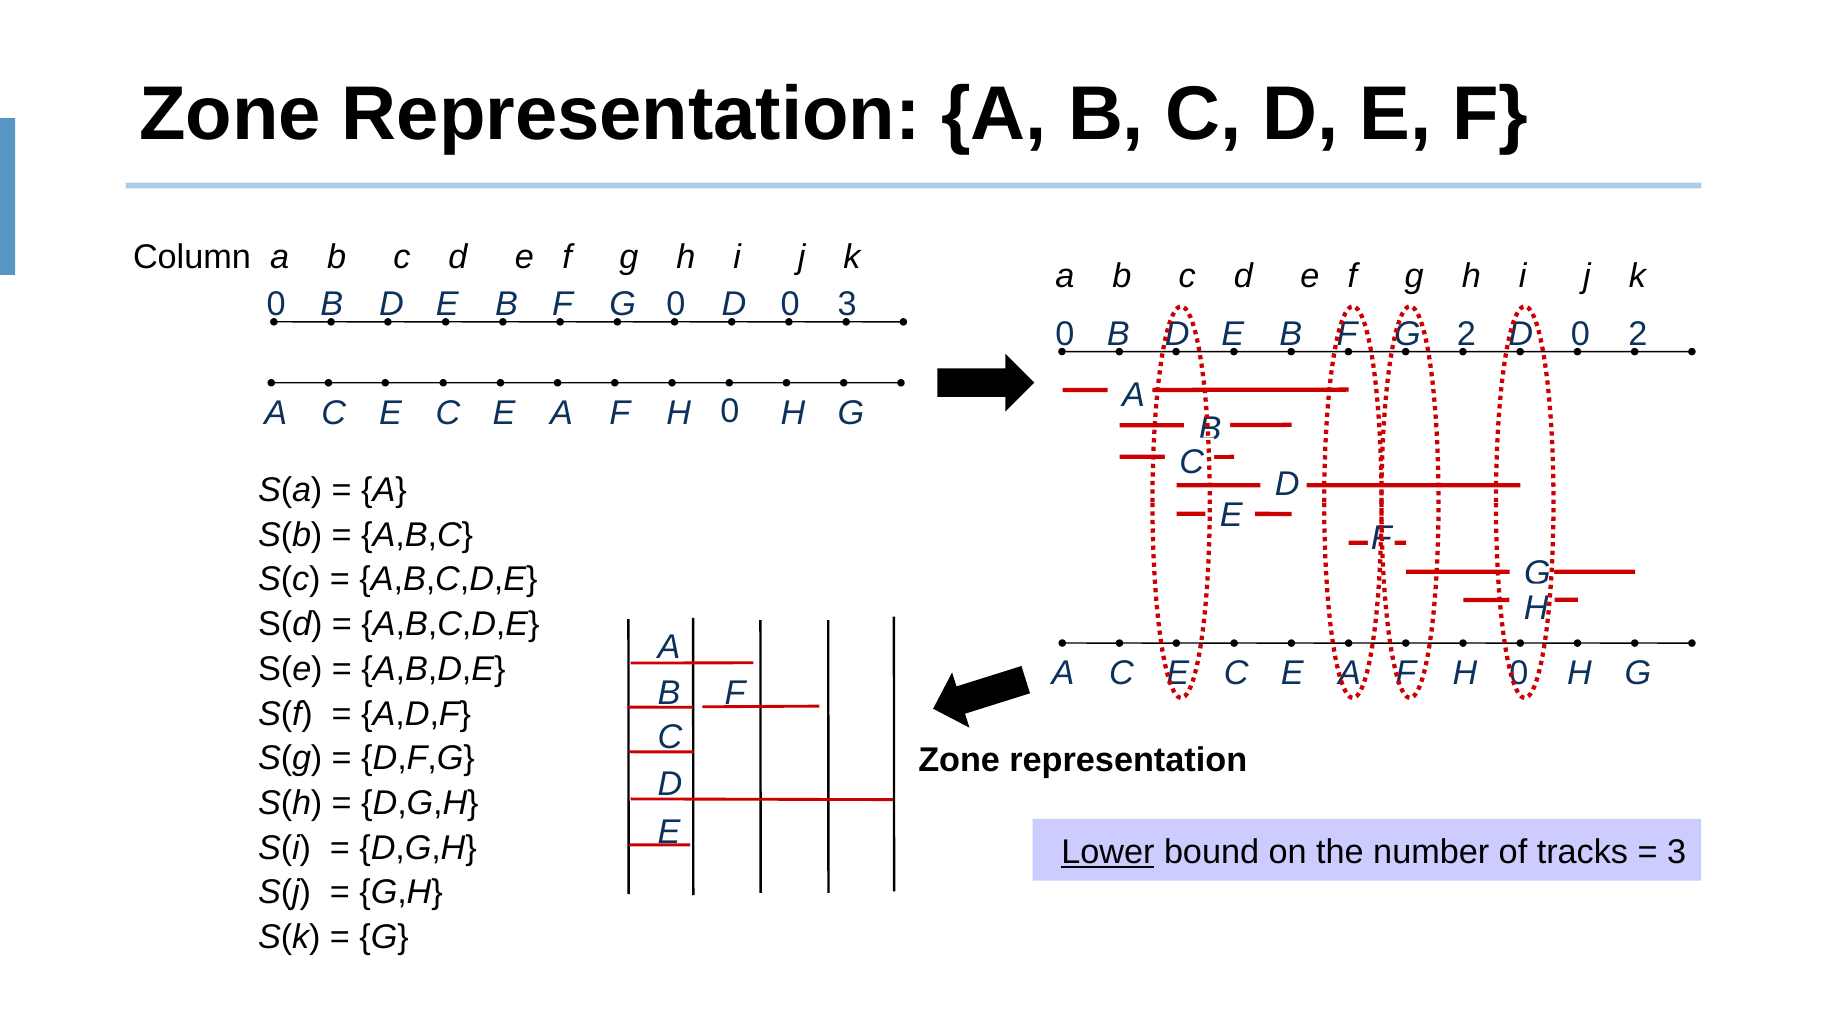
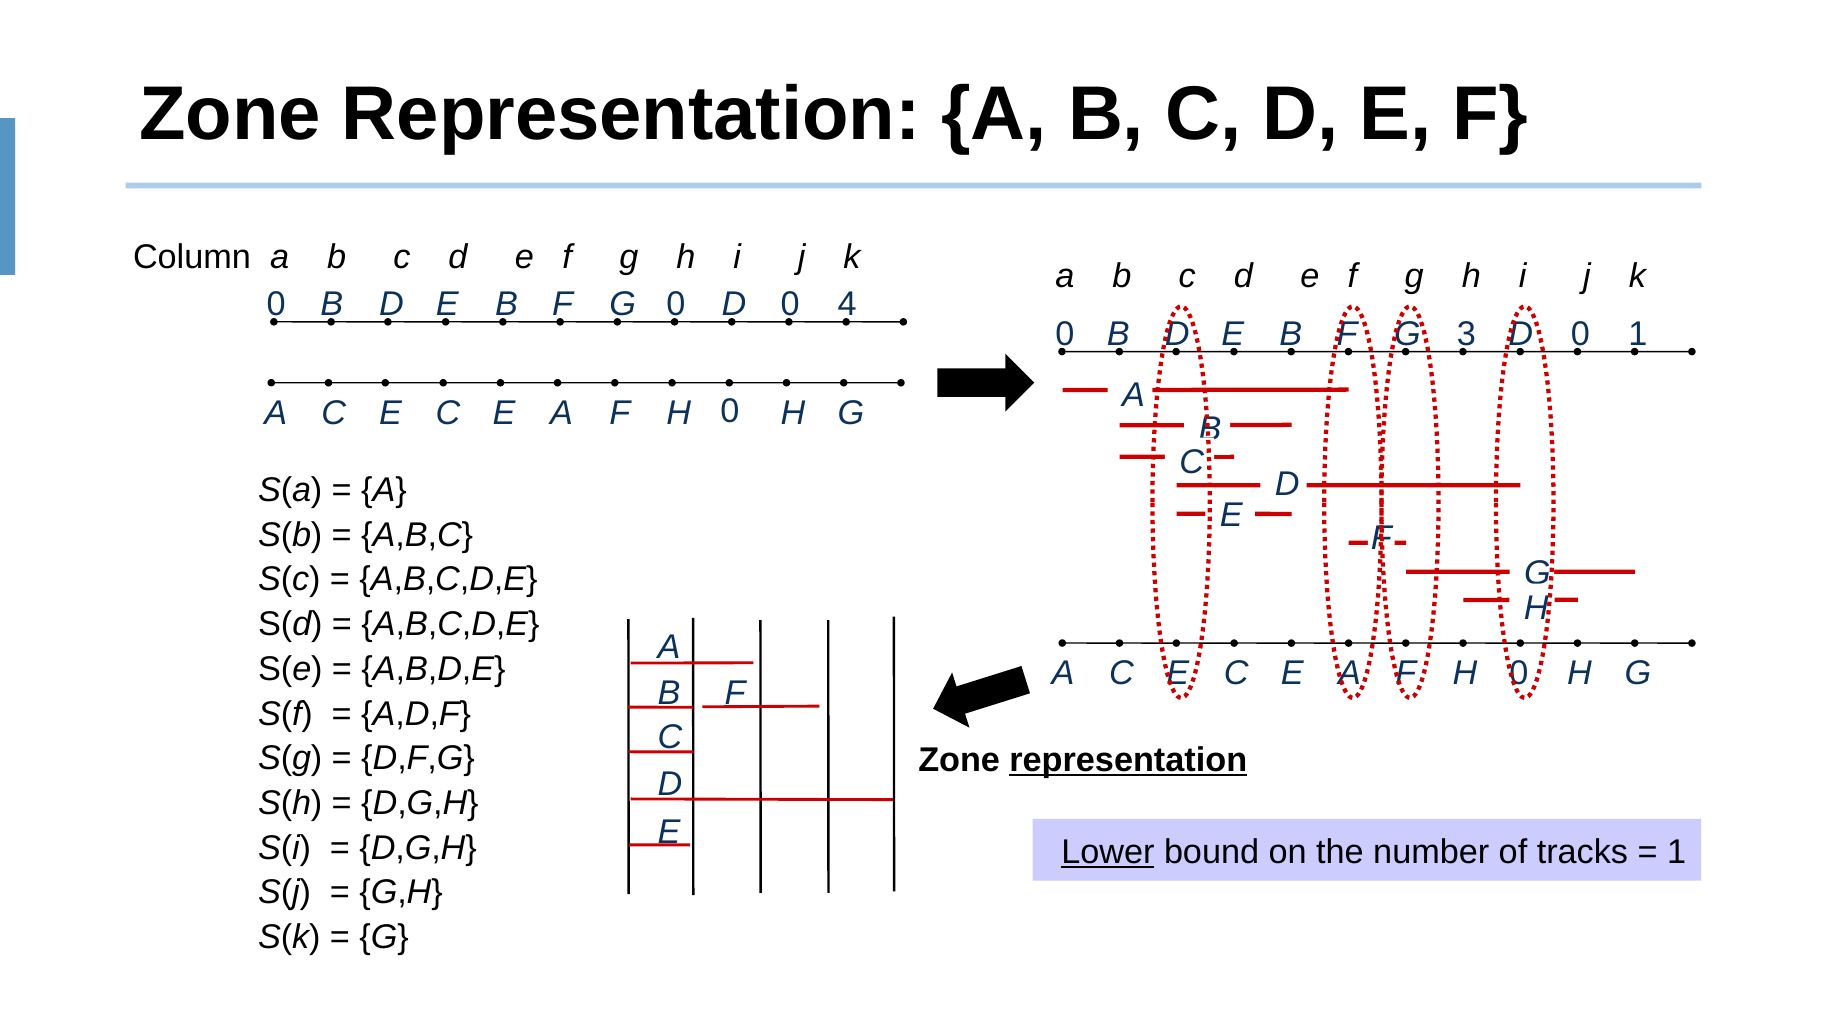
0 3: 3 -> 4
F 2: 2 -> 3
0 2: 2 -> 1
representation at (1128, 760) underline: none -> present
3 at (1677, 852): 3 -> 1
